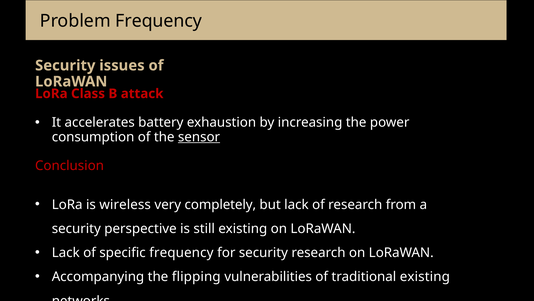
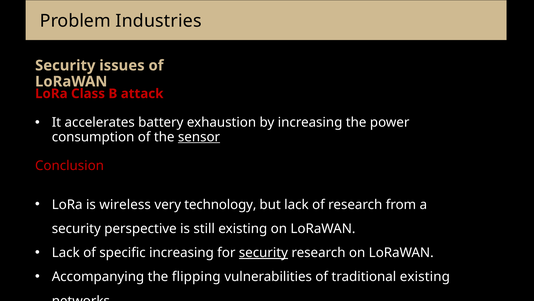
Problem Frequency: Frequency -> Industries
completely: completely -> technology
specific frequency: frequency -> increasing
security at (263, 252) underline: none -> present
